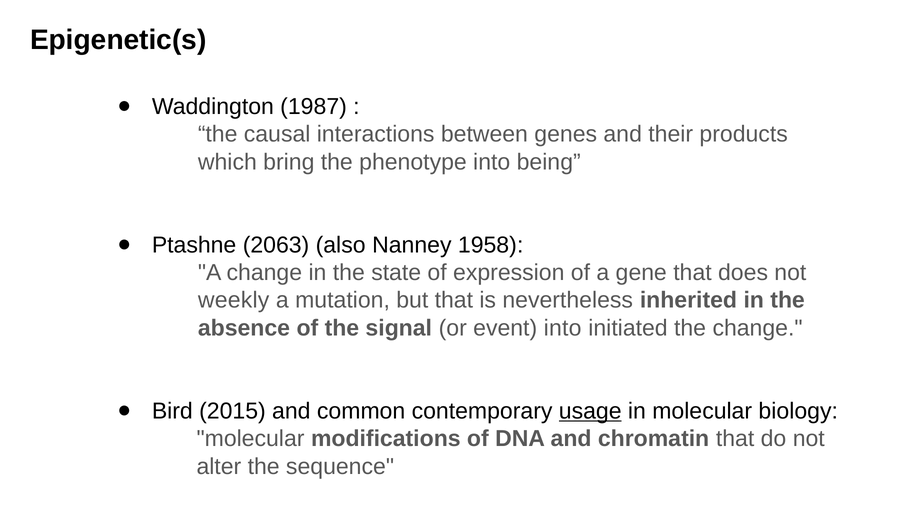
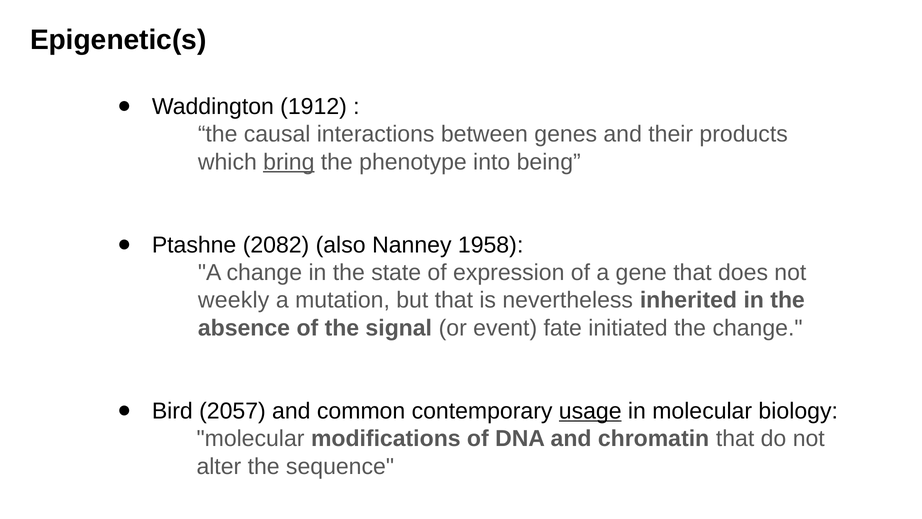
1987: 1987 -> 1912
bring underline: none -> present
2063: 2063 -> 2082
event into: into -> fate
2015: 2015 -> 2057
